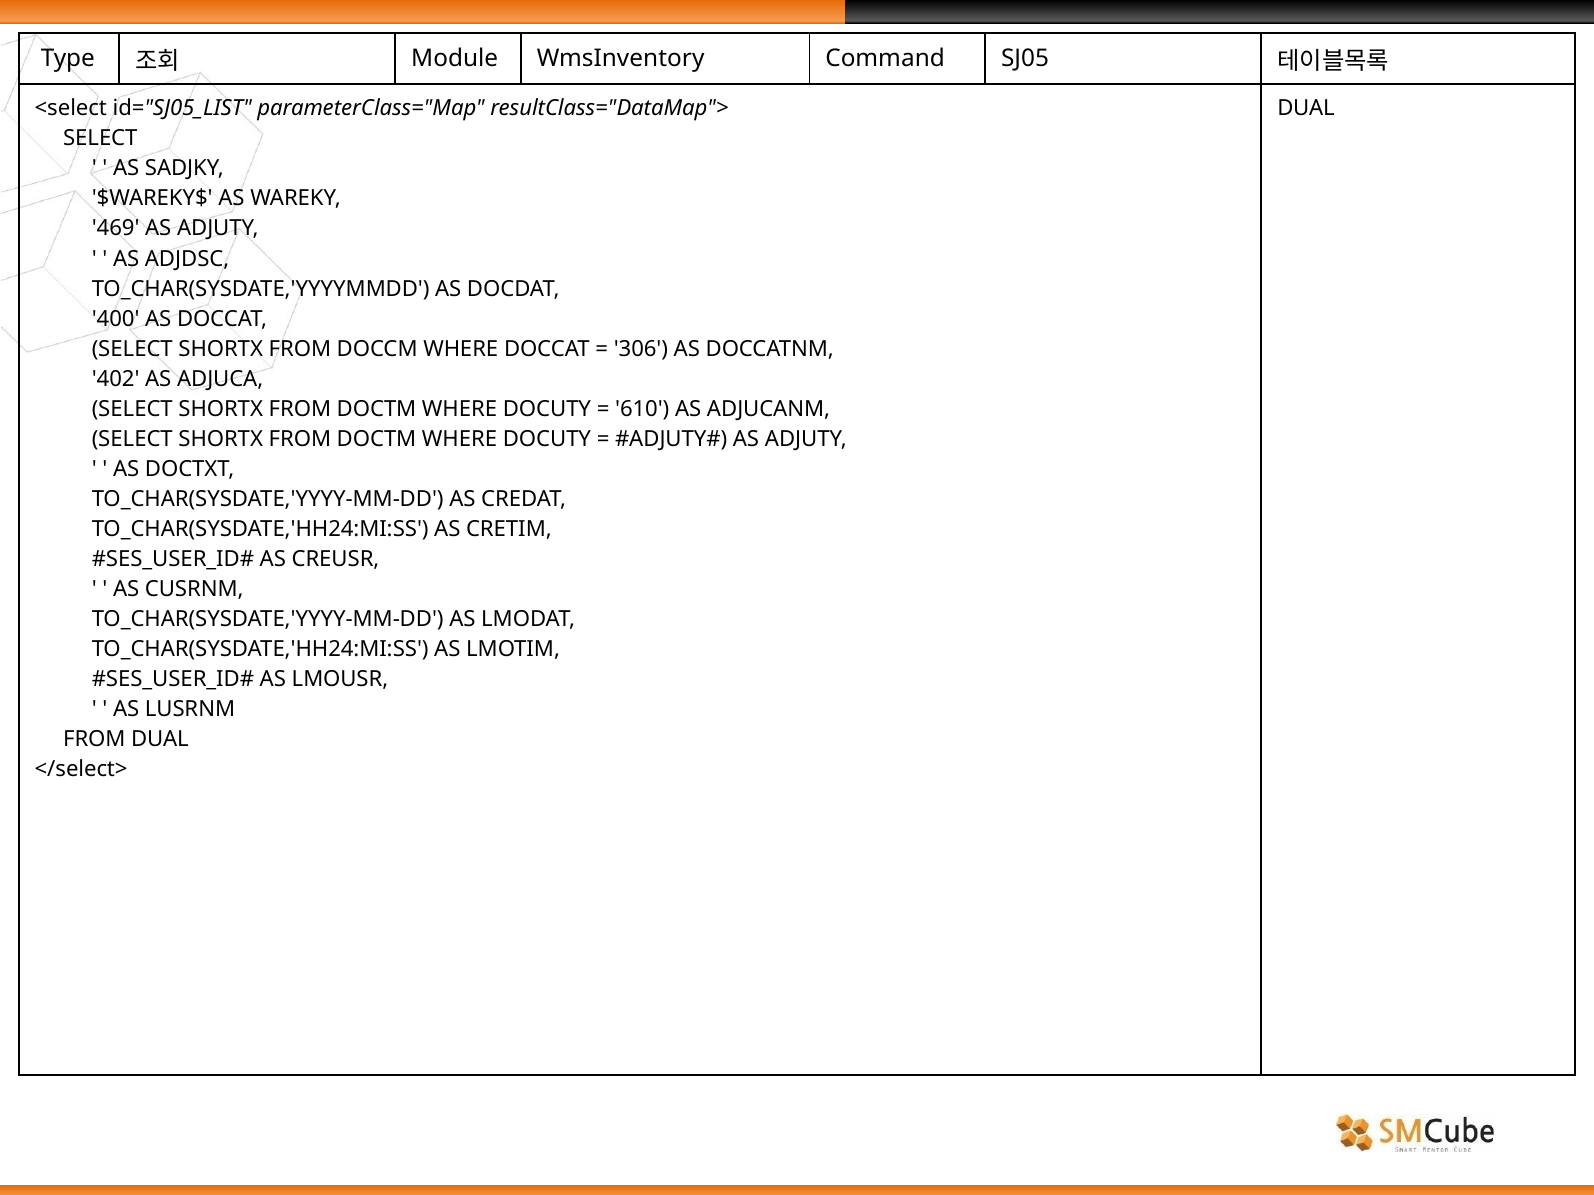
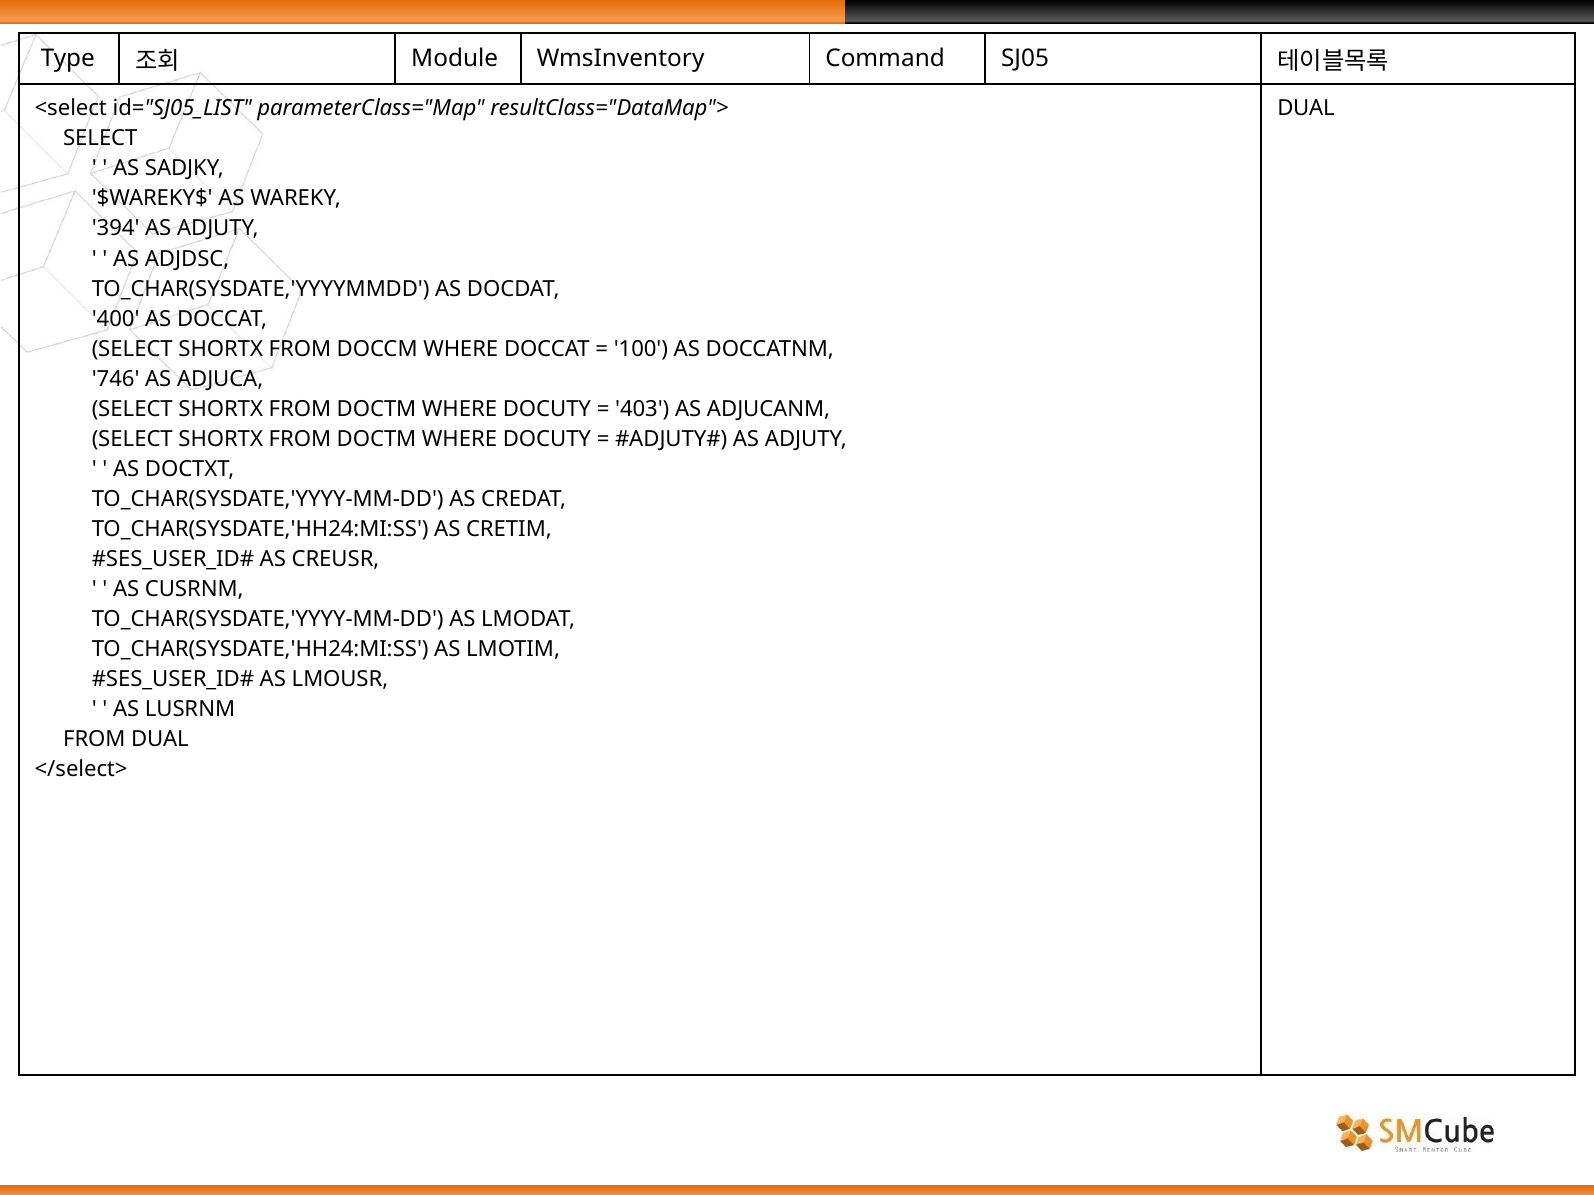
469: 469 -> 394
306: 306 -> 100
402: 402 -> 746
610: 610 -> 403
